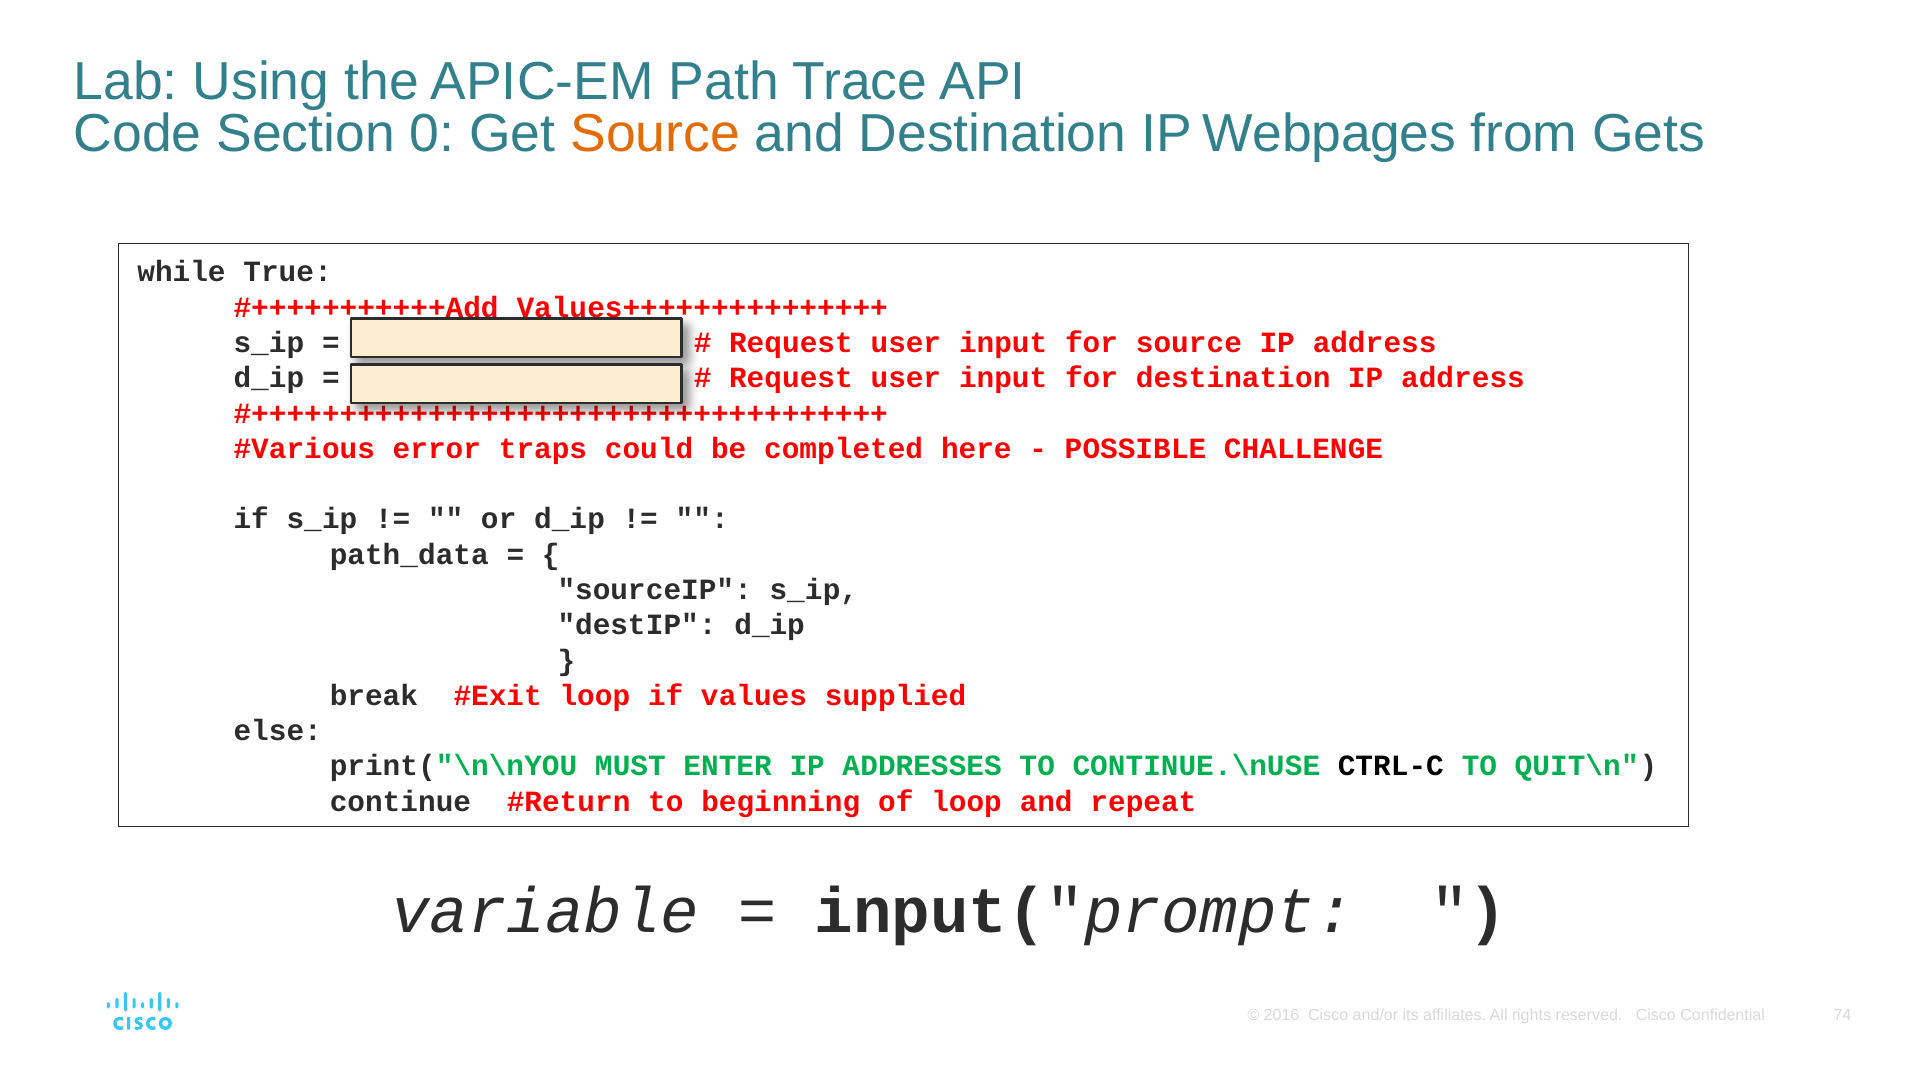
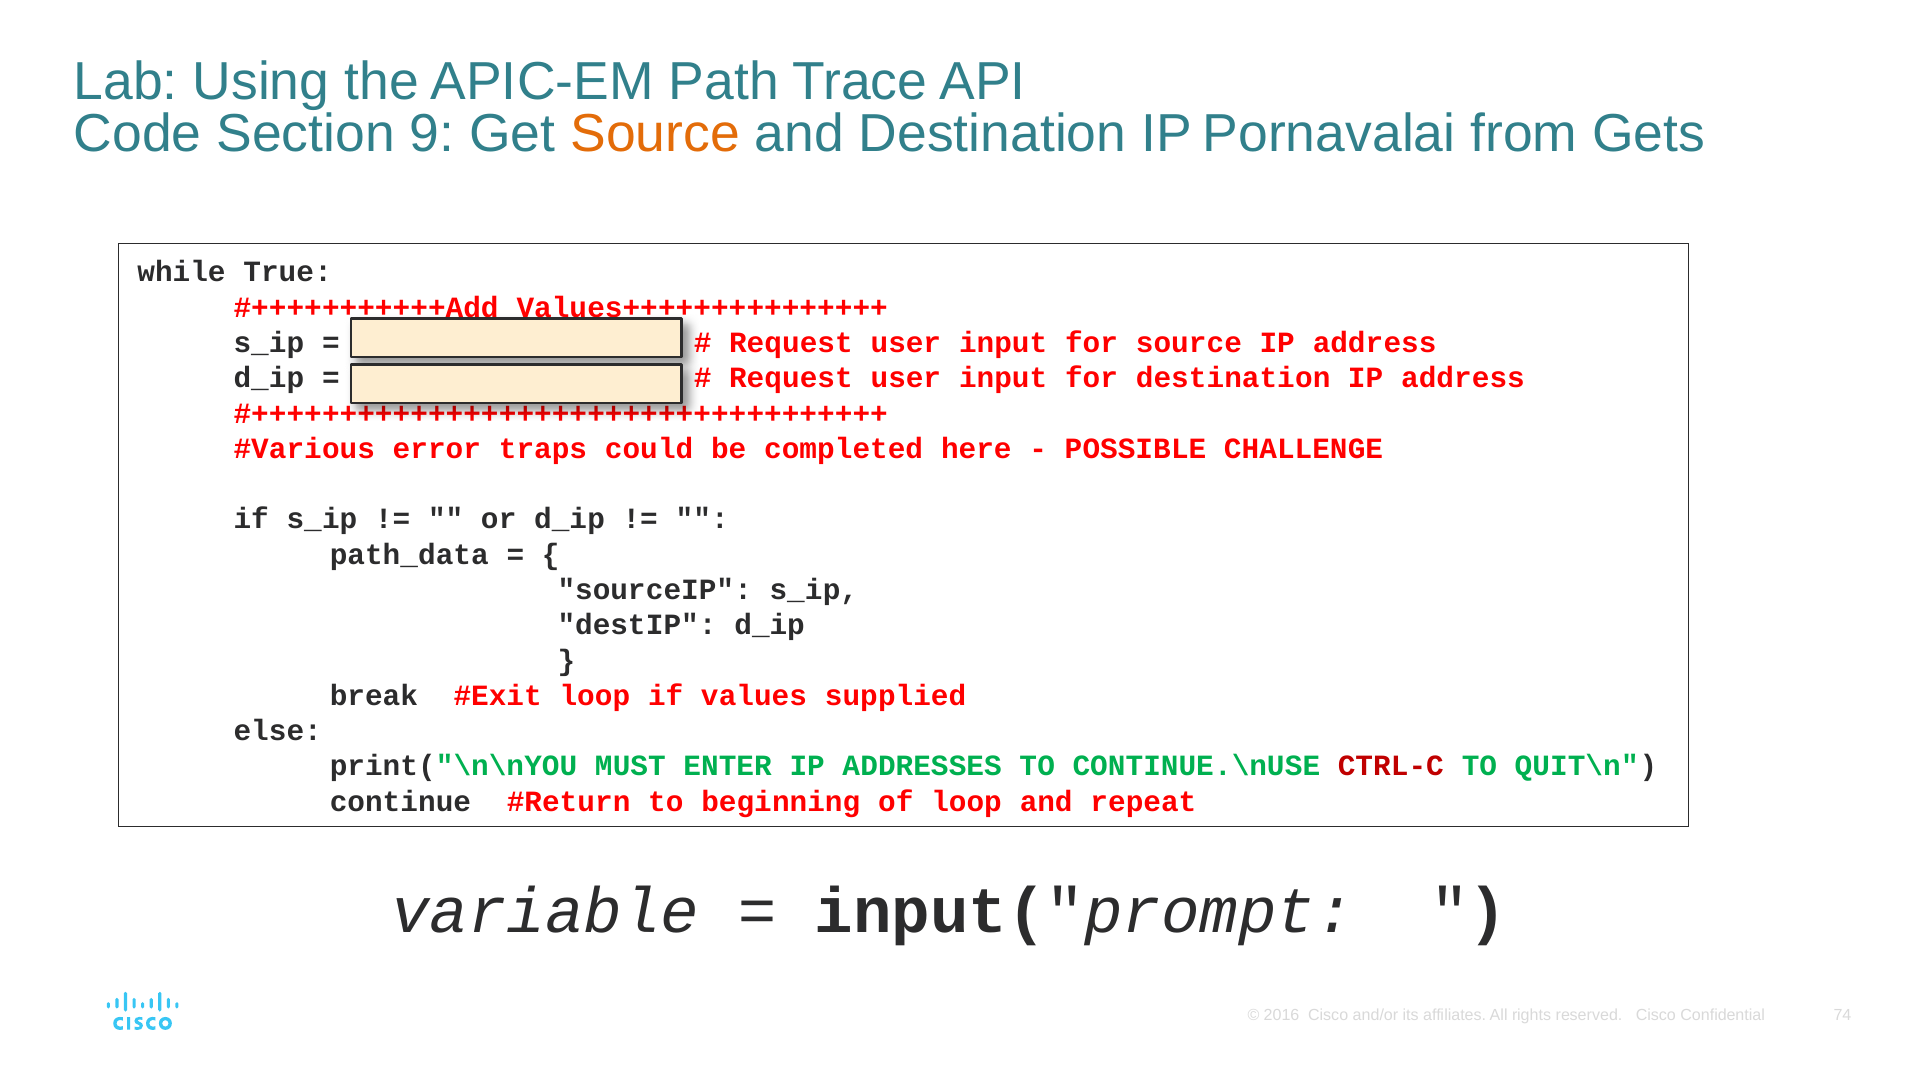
0: 0 -> 9
Webpages: Webpages -> Pornavalai
CTRL-C colour: black -> red
